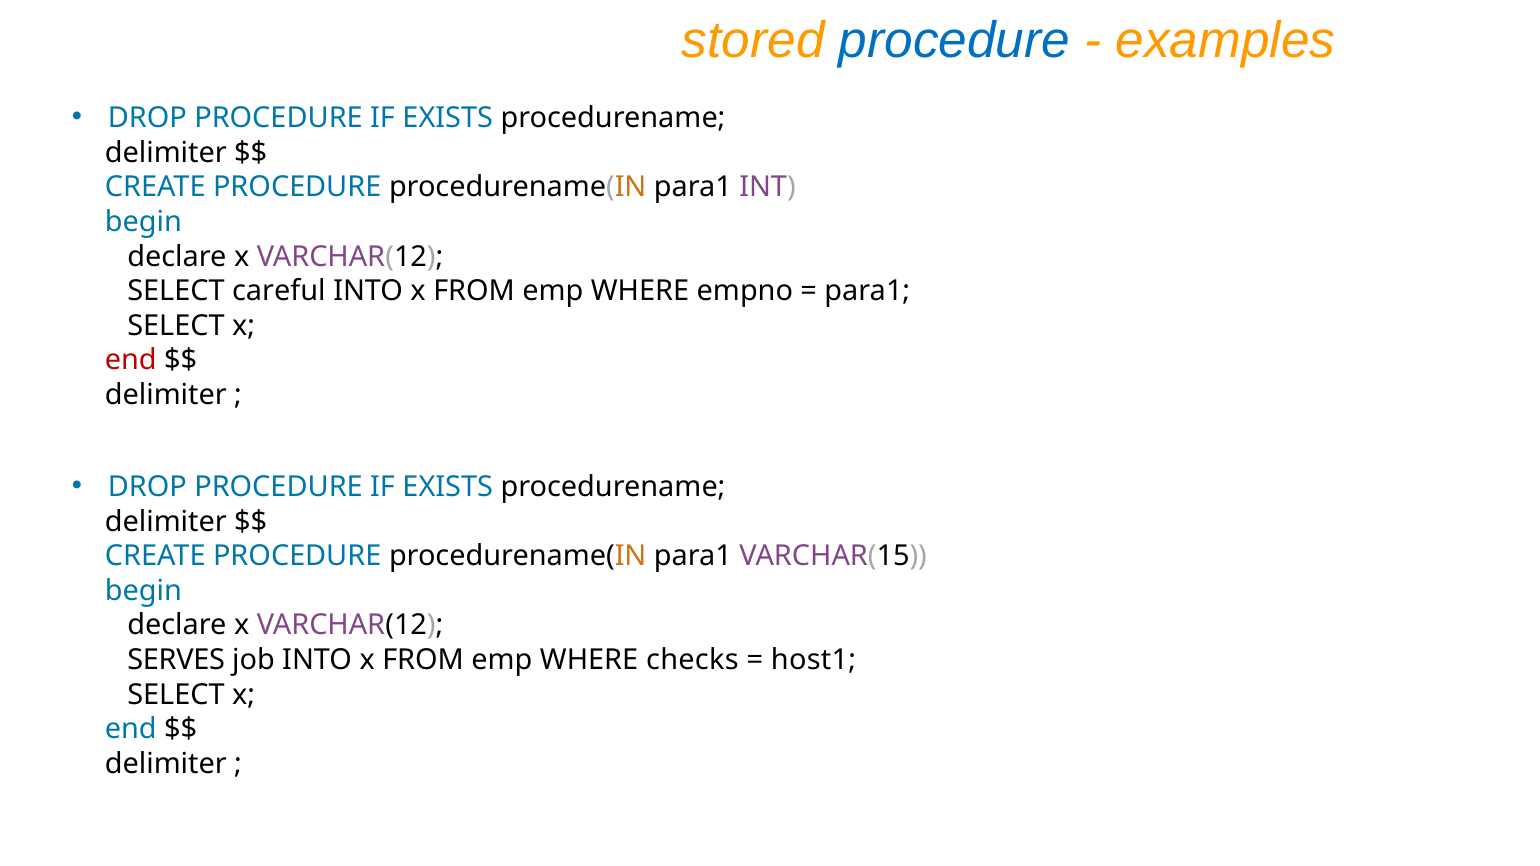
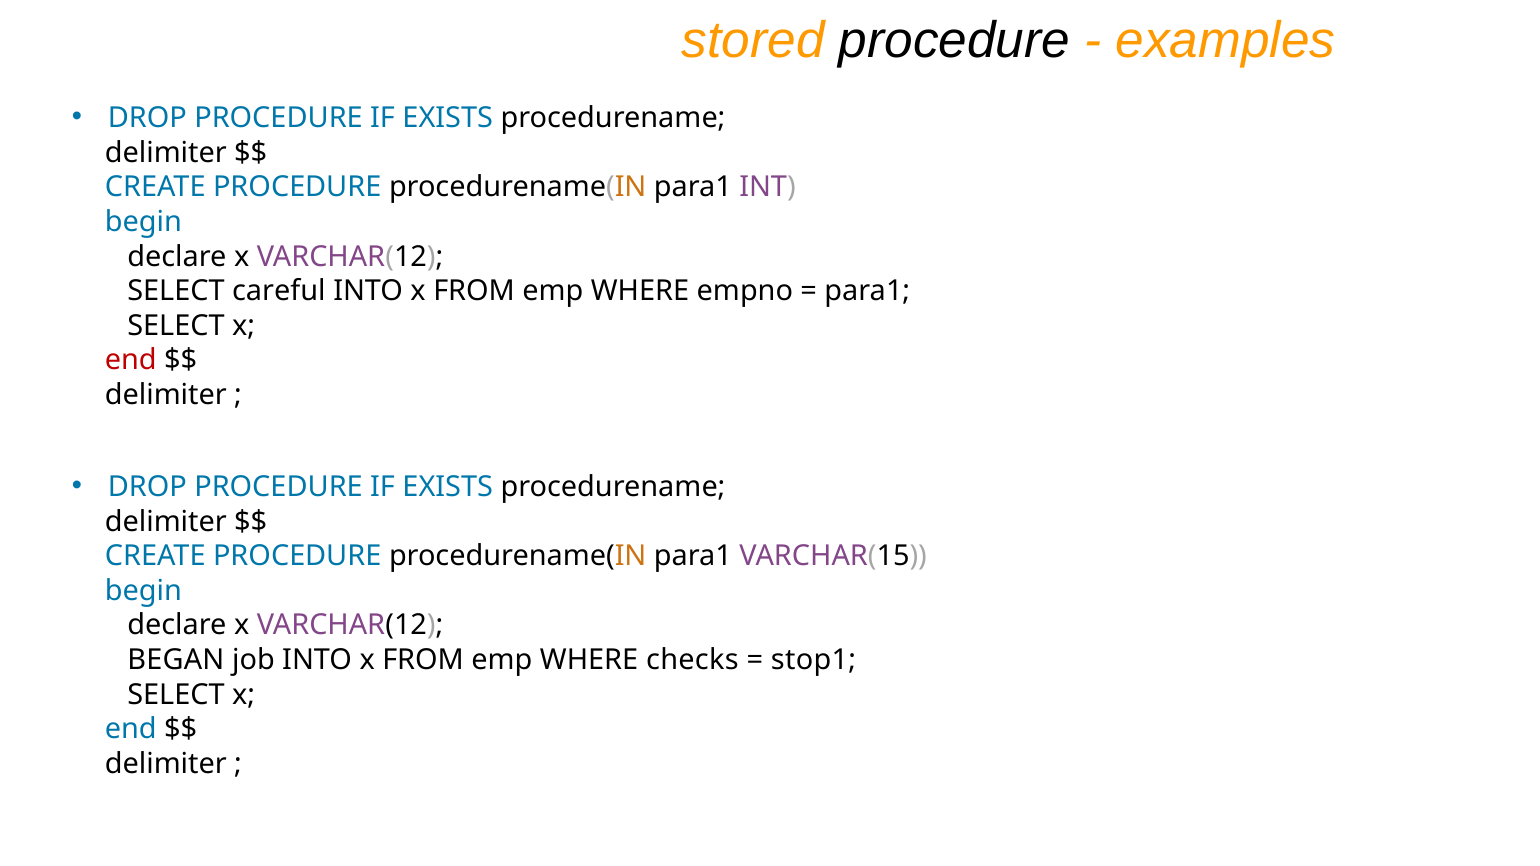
procedure at (955, 40) colour: blue -> black
SERVES: SERVES -> BEGAN
host1: host1 -> stop1
